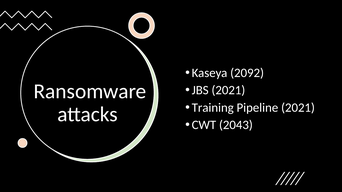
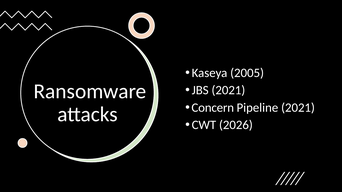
2092: 2092 -> 2005
Training: Training -> Concern
2043: 2043 -> 2026
